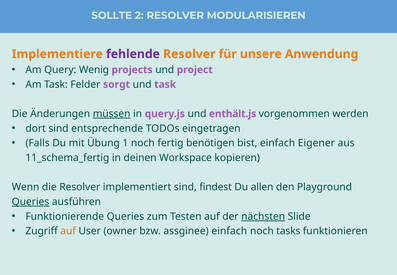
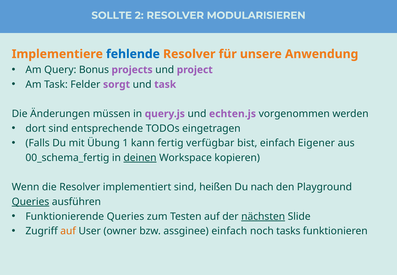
fehlende colour: purple -> blue
Wenig: Wenig -> Bonus
müssen underline: present -> none
enthält.js: enthält.js -> echten.js
1 noch: noch -> kann
benötigen: benötigen -> verfügbar
11_schema_fertig: 11_schema_fertig -> 00_schema_fertig
deinen underline: none -> present
findest: findest -> heißen
allen: allen -> nach
